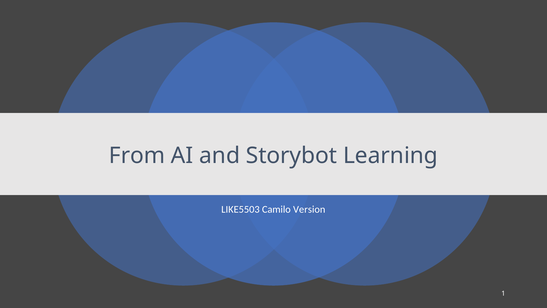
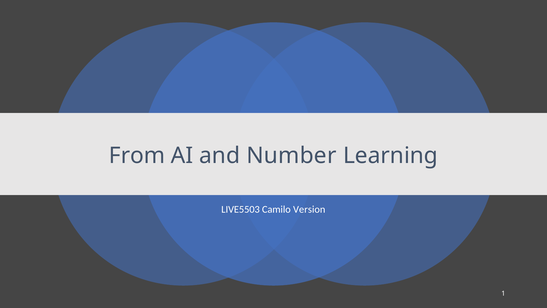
Storybot: Storybot -> Number
LIKE5503: LIKE5503 -> LIVE5503
